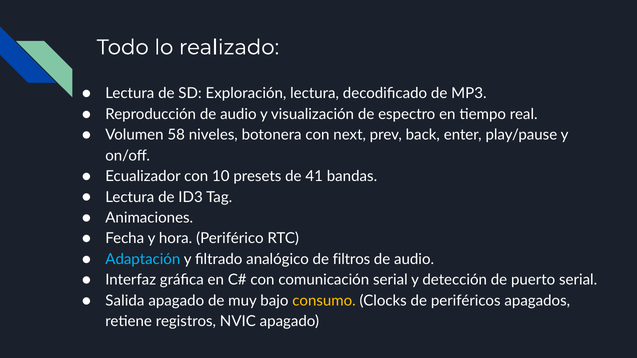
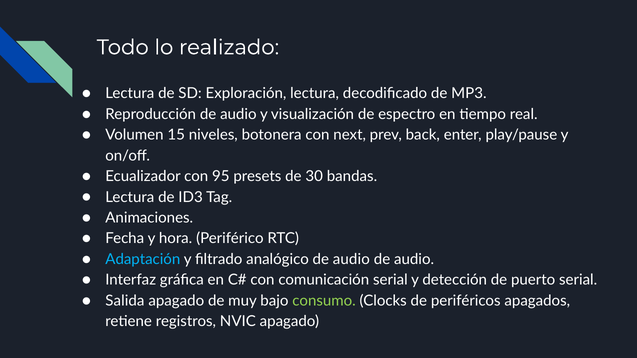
58: 58 -> 15
10: 10 -> 95
41: 41 -> 30
analógico de filtros: filtros -> audio
consumo colour: yellow -> light green
